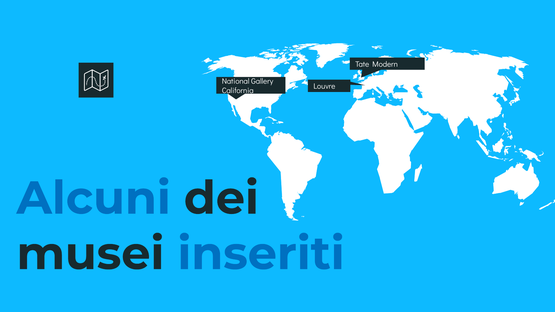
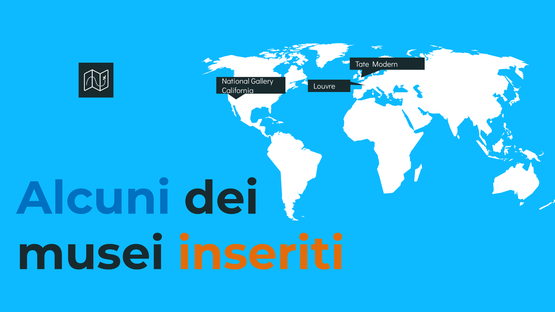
inseriti colour: blue -> orange
